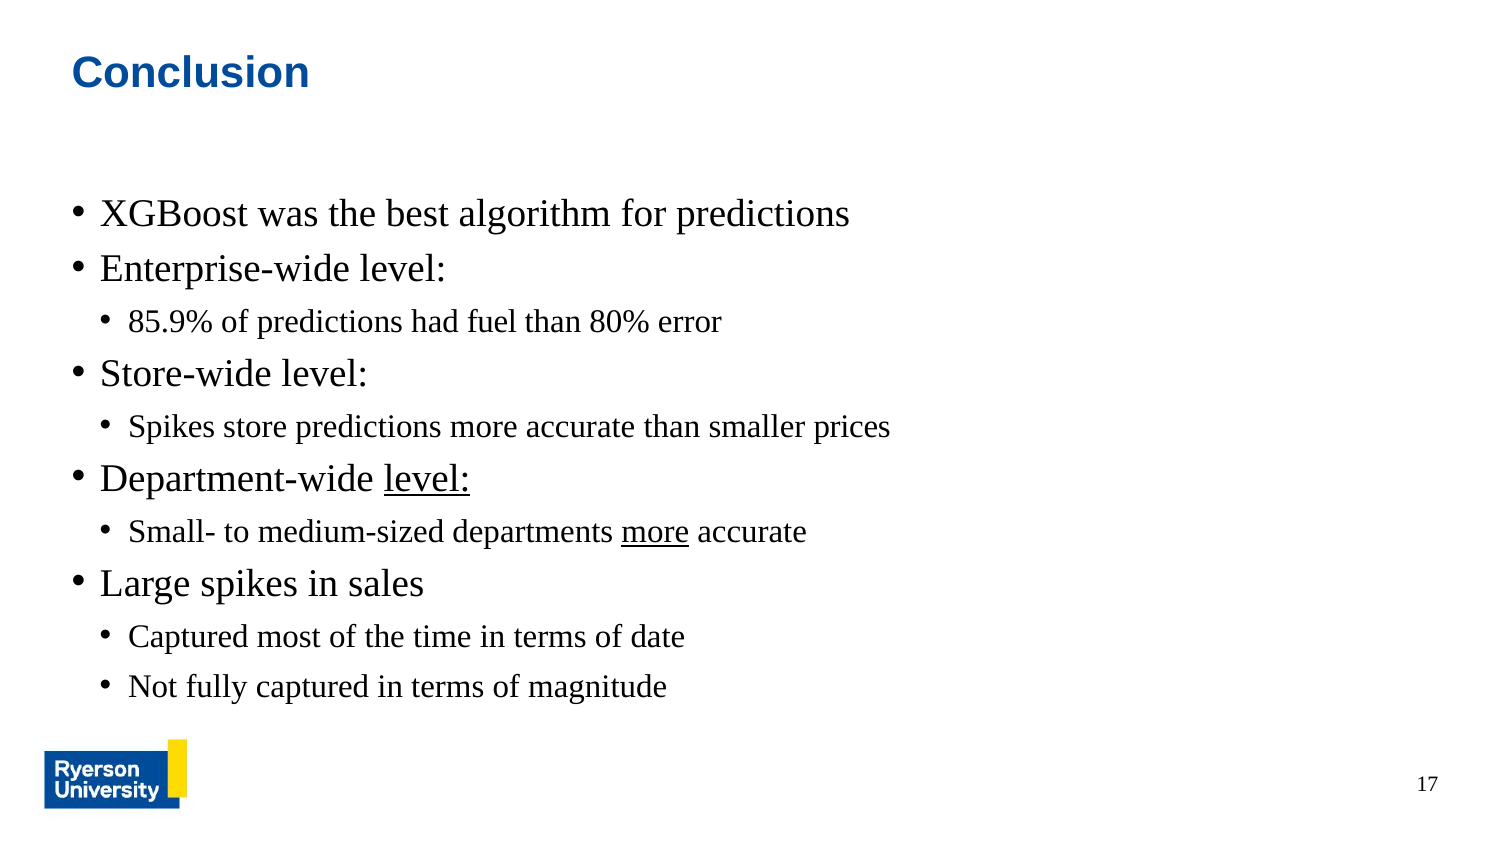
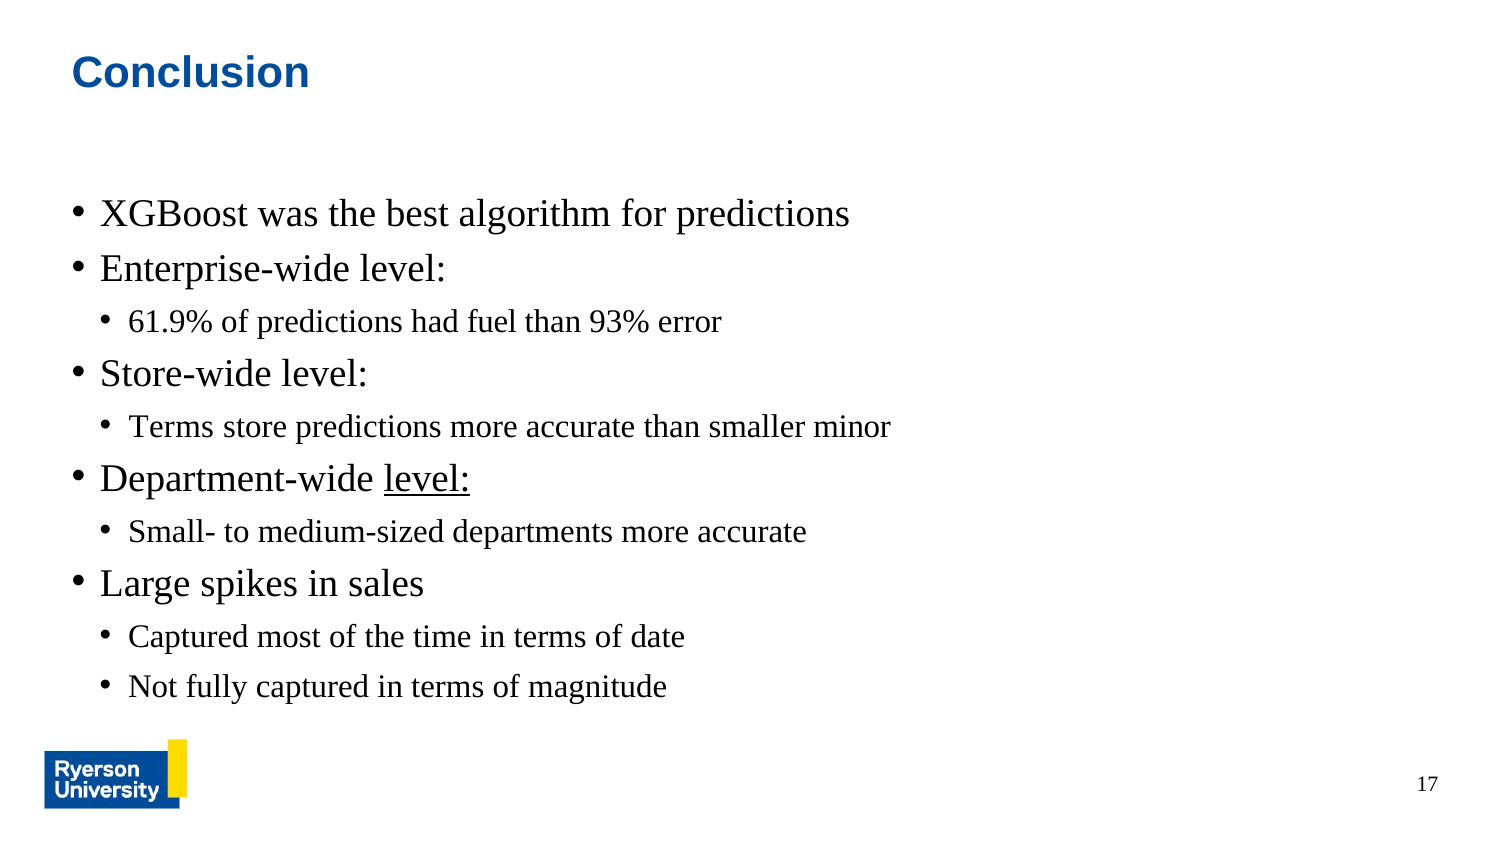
85.9%: 85.9% -> 61.9%
80%: 80% -> 93%
Spikes at (172, 427): Spikes -> Terms
prices: prices -> minor
more at (655, 532) underline: present -> none
